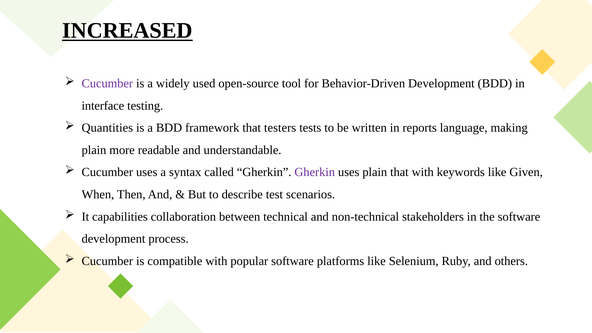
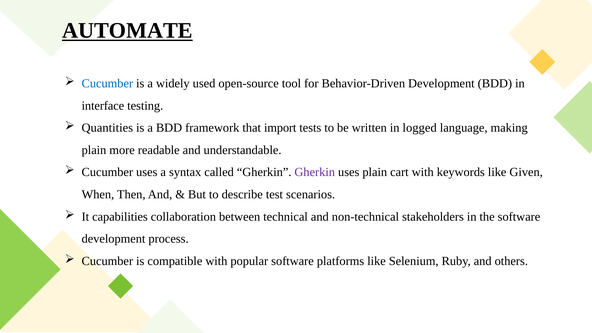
INCREASED: INCREASED -> AUTOMATE
Cucumber at (107, 83) colour: purple -> blue
testers: testers -> import
reports: reports -> logged
plain that: that -> cart
